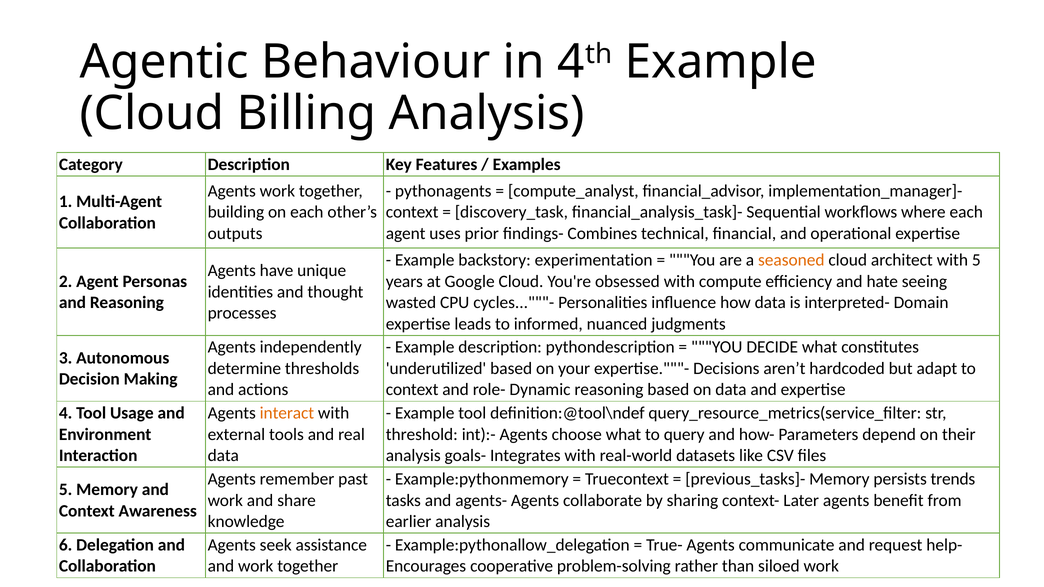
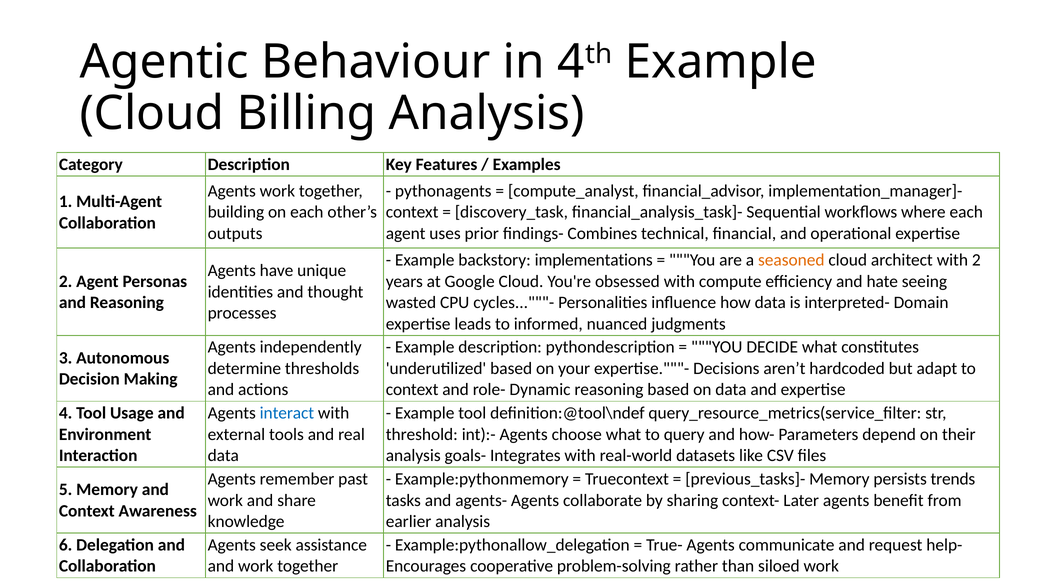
experimentation: experimentation -> implementations
with 5: 5 -> 2
interact colour: orange -> blue
